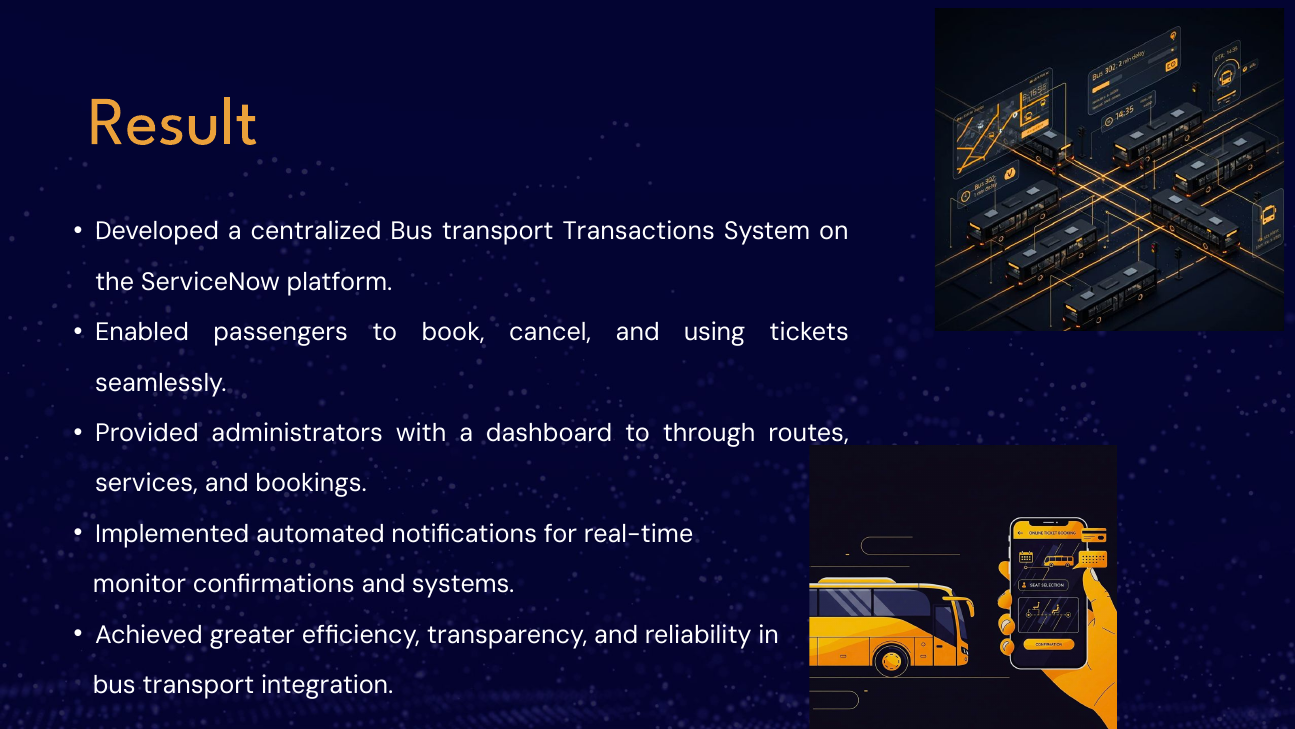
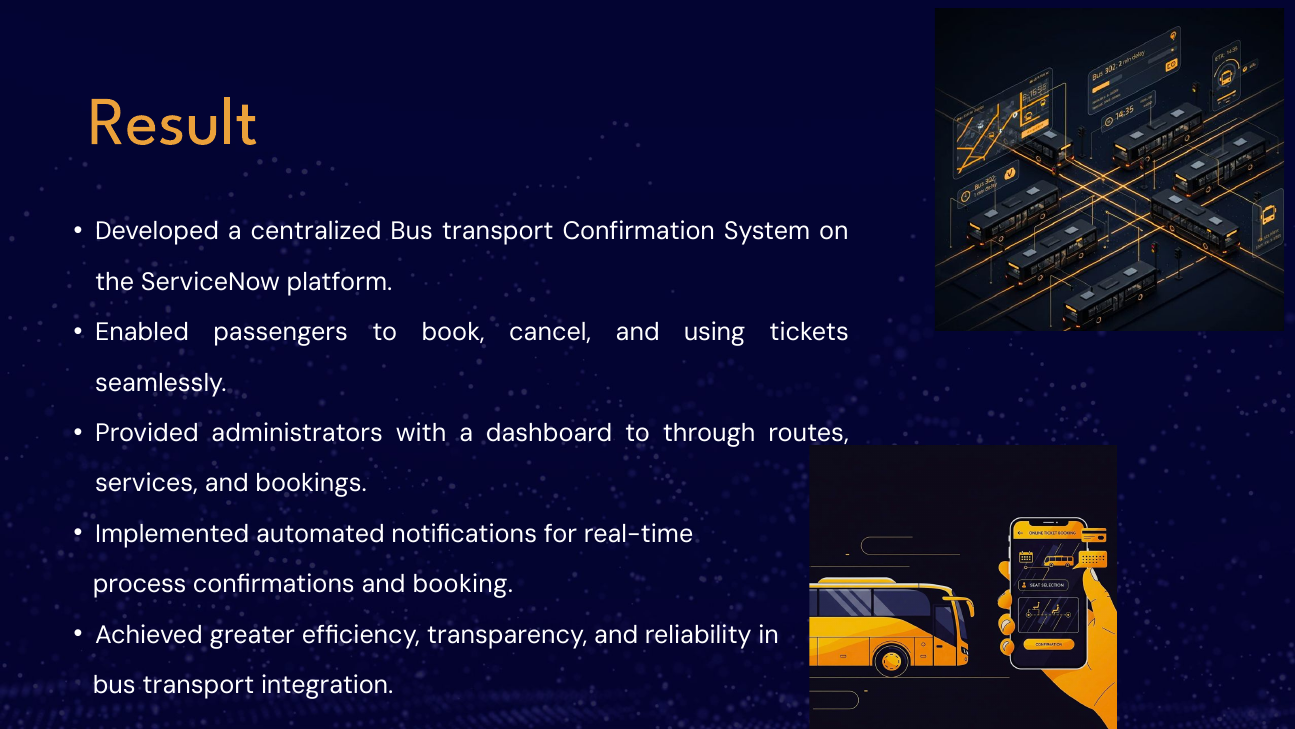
Transactions: Transactions -> Confirmation
monitor: monitor -> process
systems: systems -> booking
